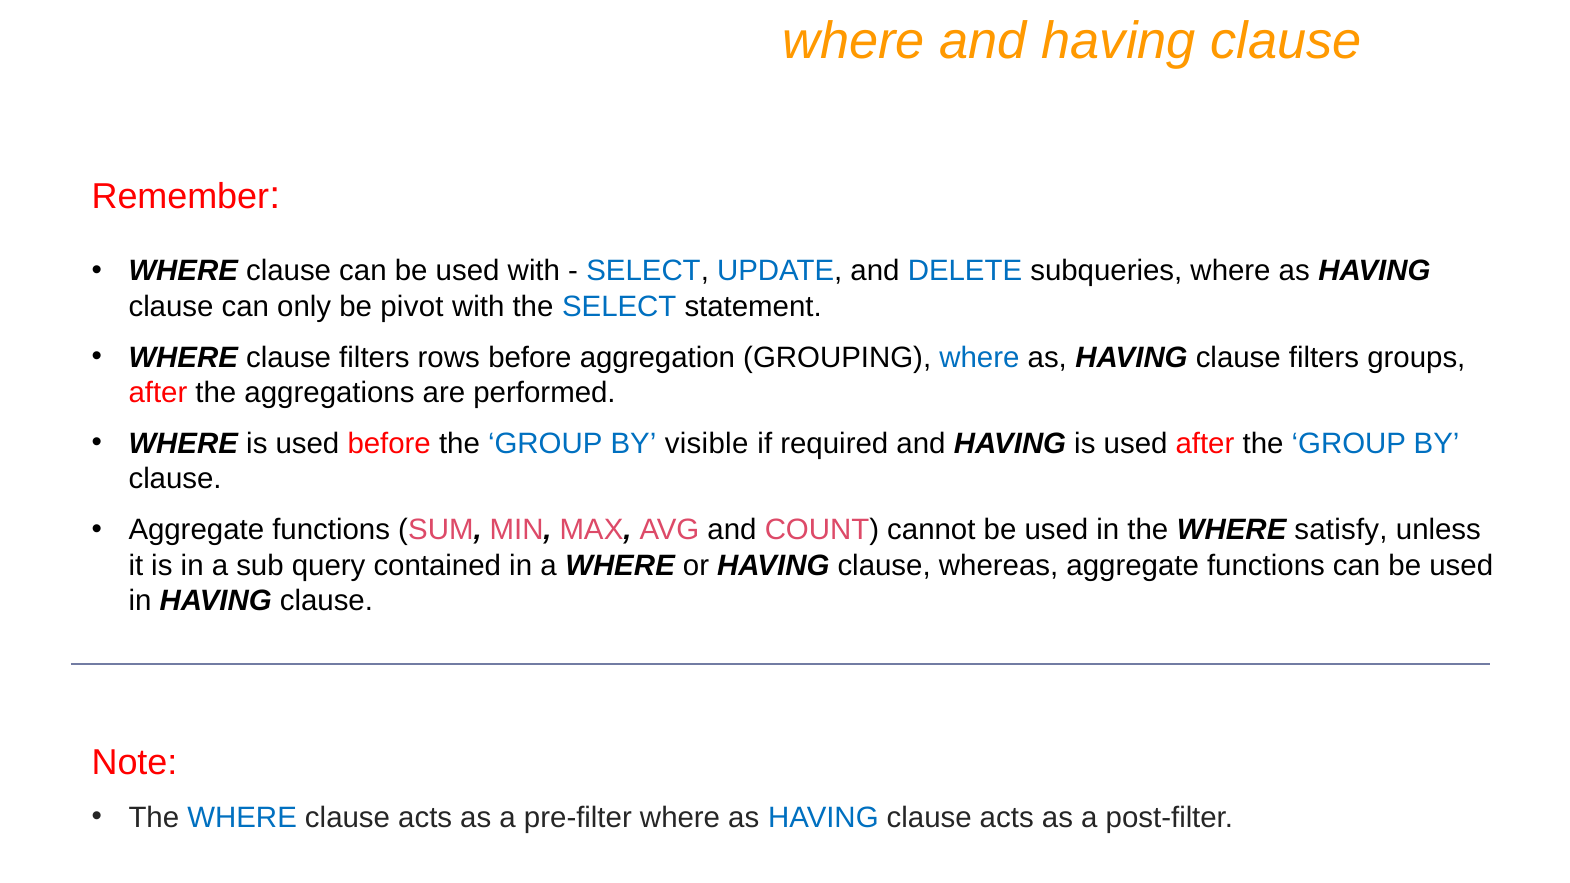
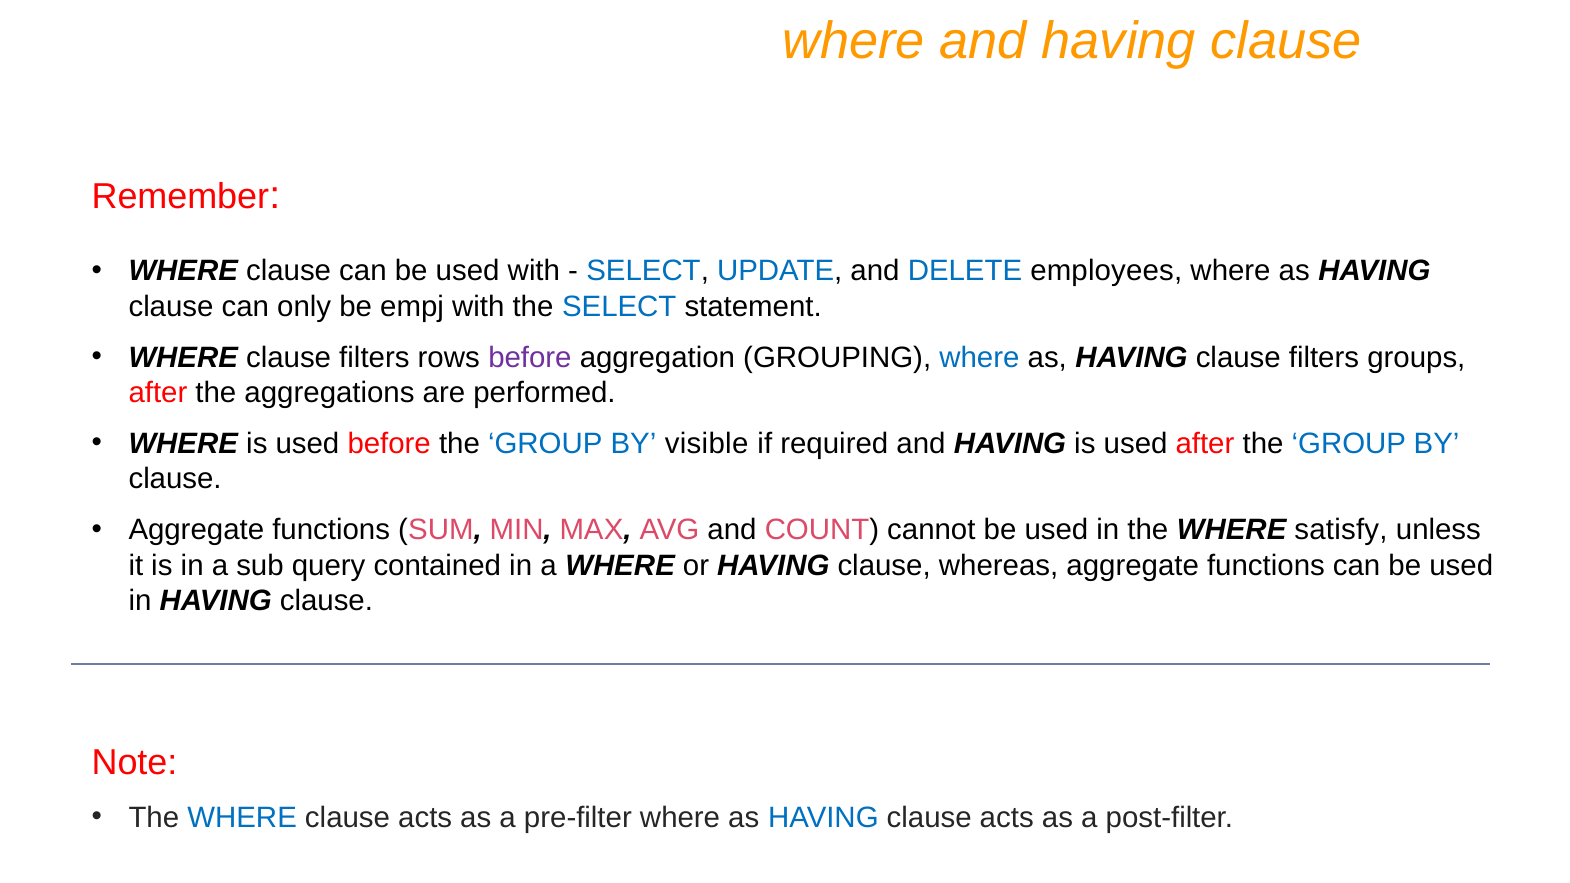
subqueries: subqueries -> employees
pivot: pivot -> empj
before at (530, 358) colour: black -> purple
